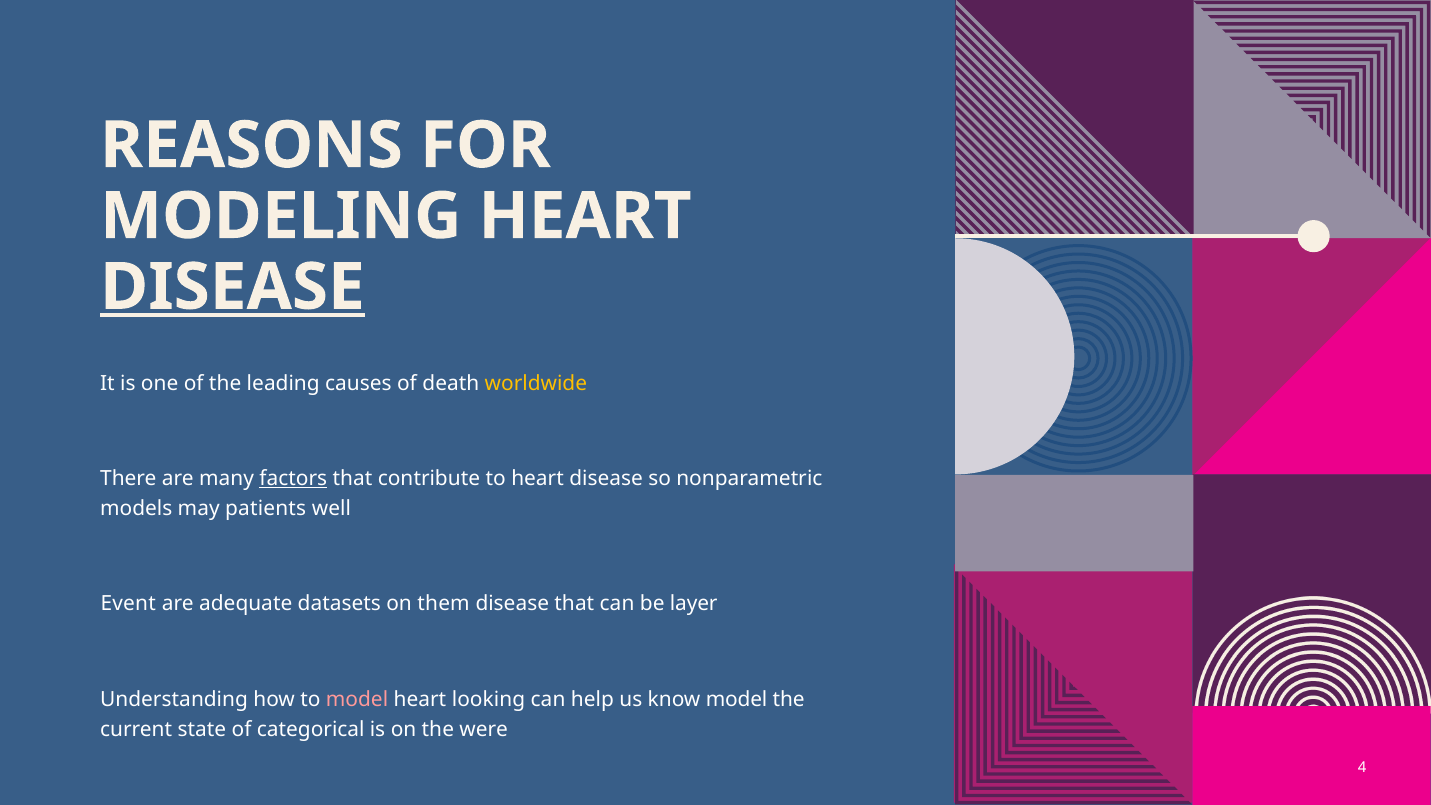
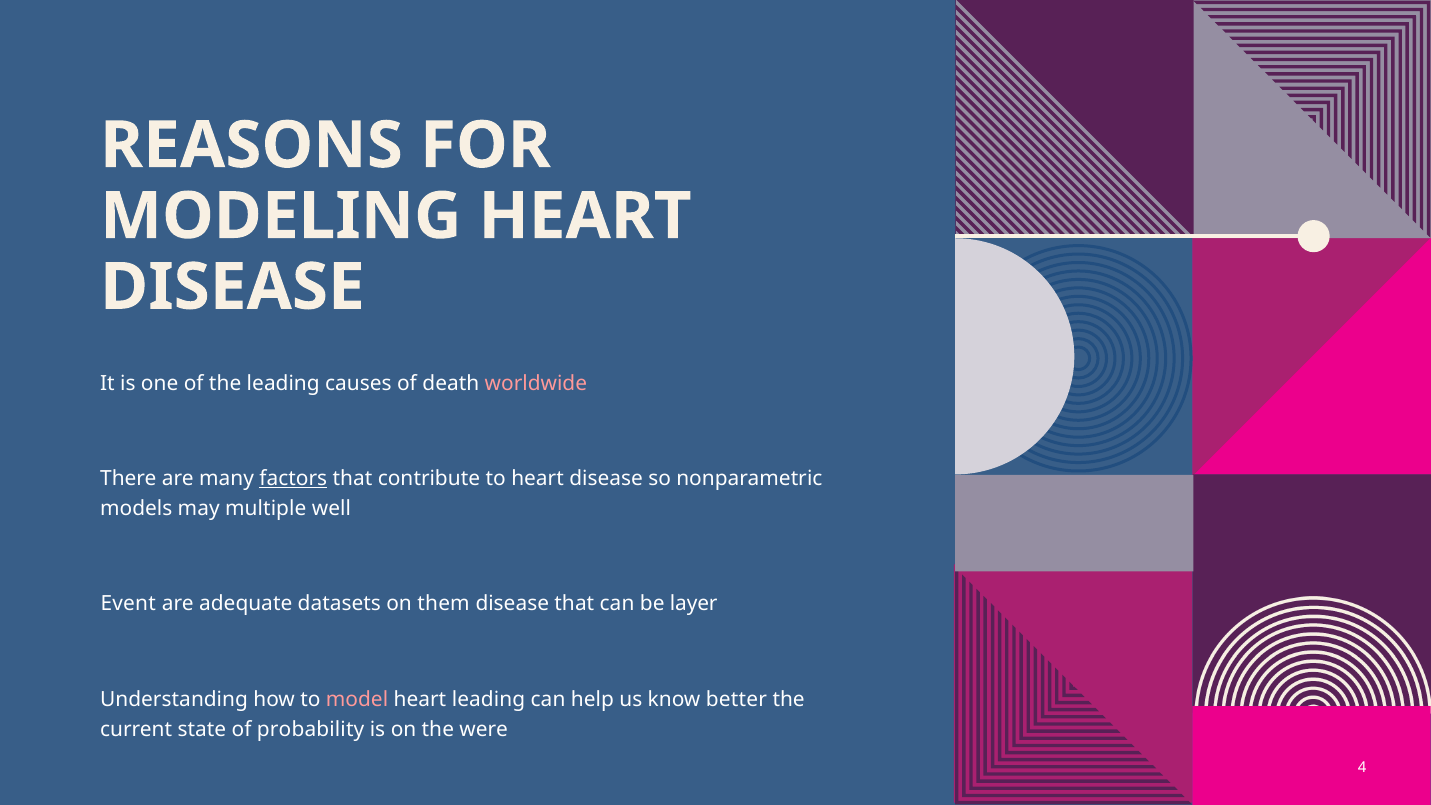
DISEASE at (232, 287) underline: present -> none
worldwide colour: yellow -> pink
patients: patients -> multiple
heart looking: looking -> leading
know model: model -> better
categorical: categorical -> probability
